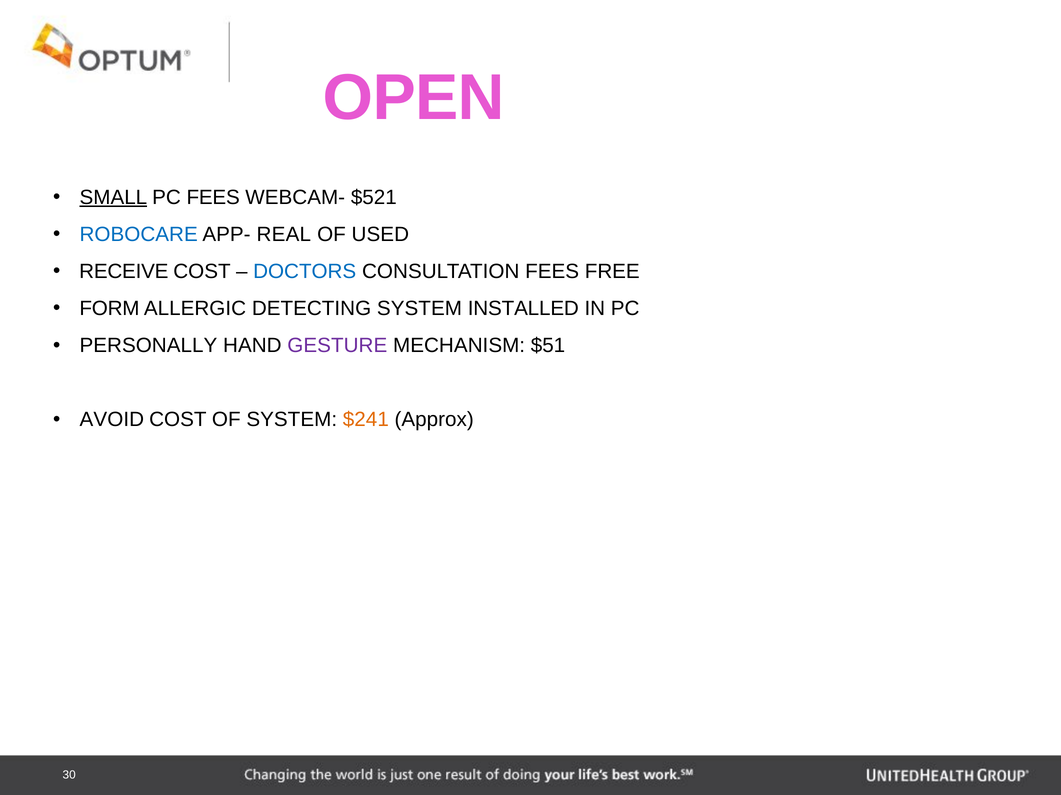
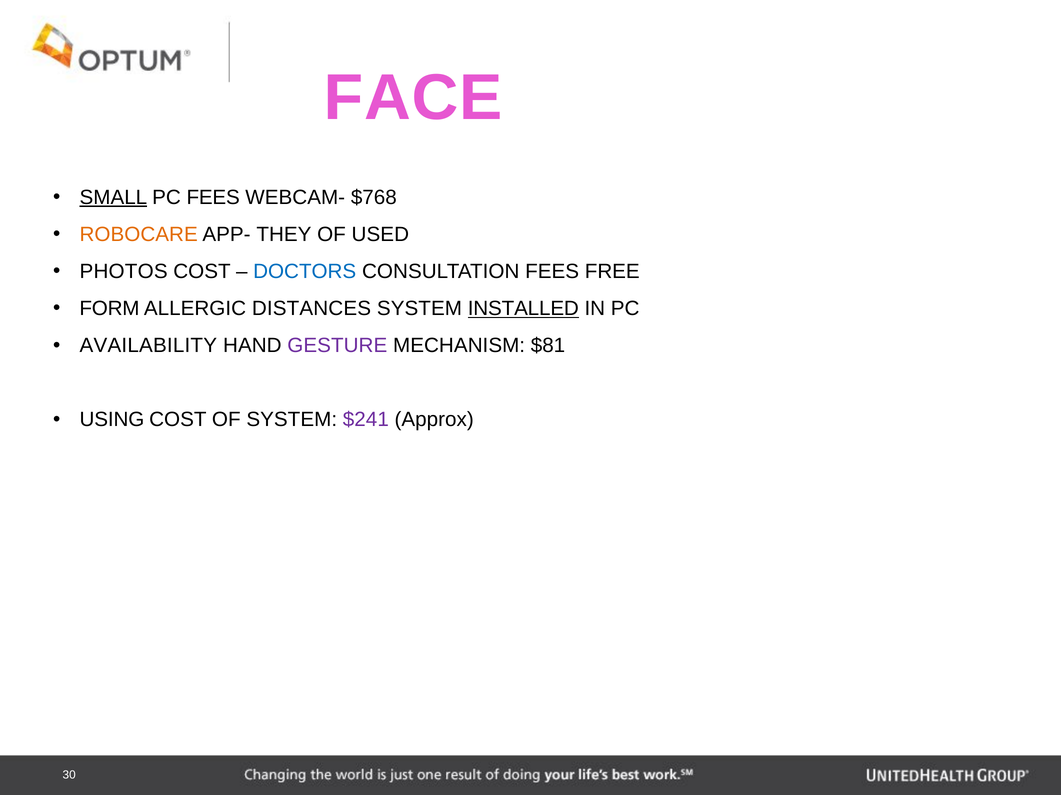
OPEN: OPEN -> FACE
$521: $521 -> $768
ROBOCARE colour: blue -> orange
REAL: REAL -> THEY
RECEIVE: RECEIVE -> PHOTOS
DETECTING: DETECTING -> DISTANCES
INSTALLED underline: none -> present
PERSONALLY: PERSONALLY -> AVAILABILITY
$51: $51 -> $81
AVOID: AVOID -> USING
$241 colour: orange -> purple
